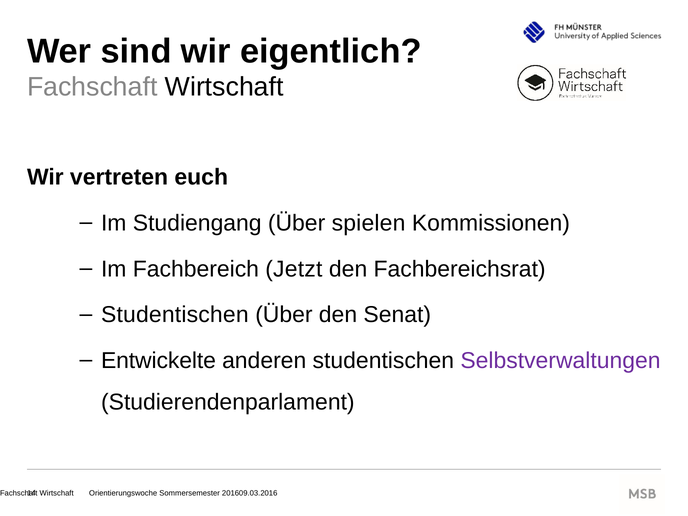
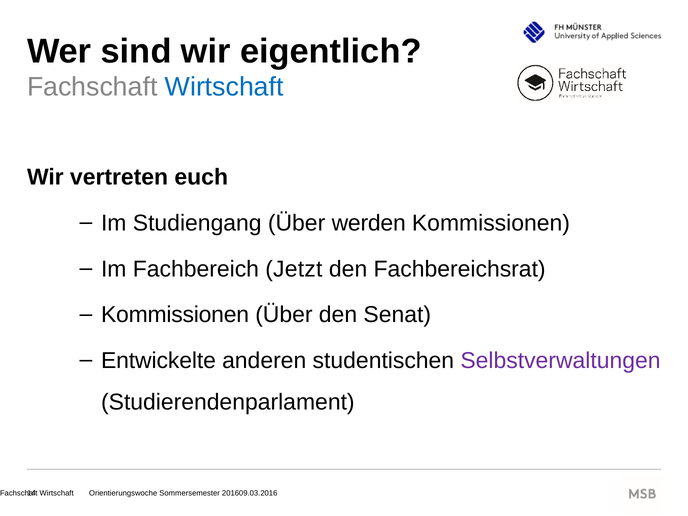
Wirtschaft at (224, 87) colour: black -> blue
spielen: spielen -> werden
Studentischen at (175, 315): Studentischen -> Kommissionen
